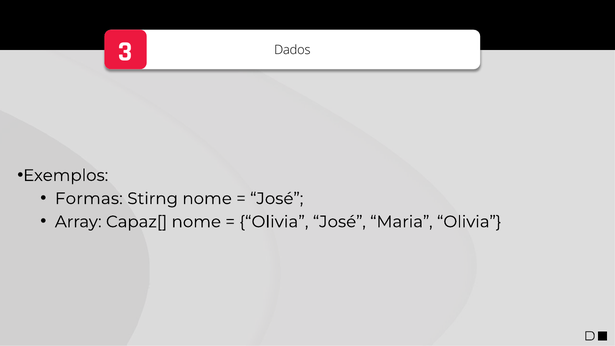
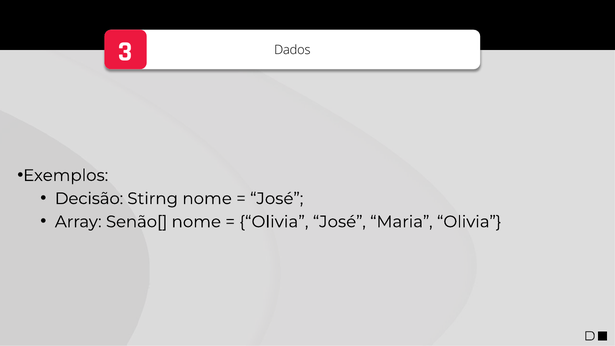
Formas: Formas -> Decisão
Capaz[: Capaz[ -> Senão[
